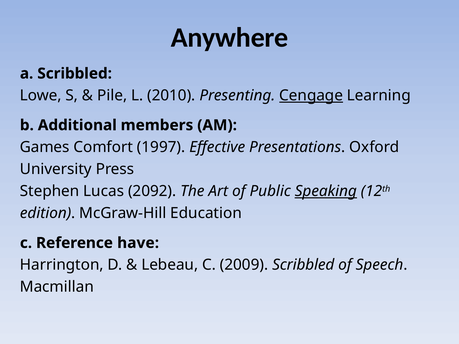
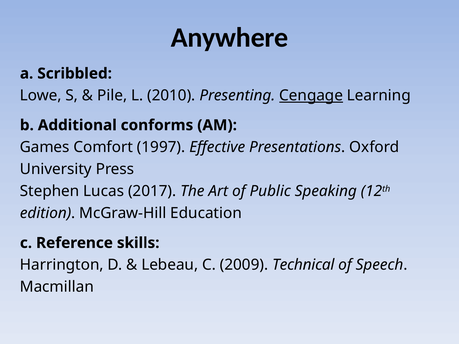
members: members -> conforms
2092: 2092 -> 2017
Speaking underline: present -> none
have: have -> skills
2009 Scribbled: Scribbled -> Technical
